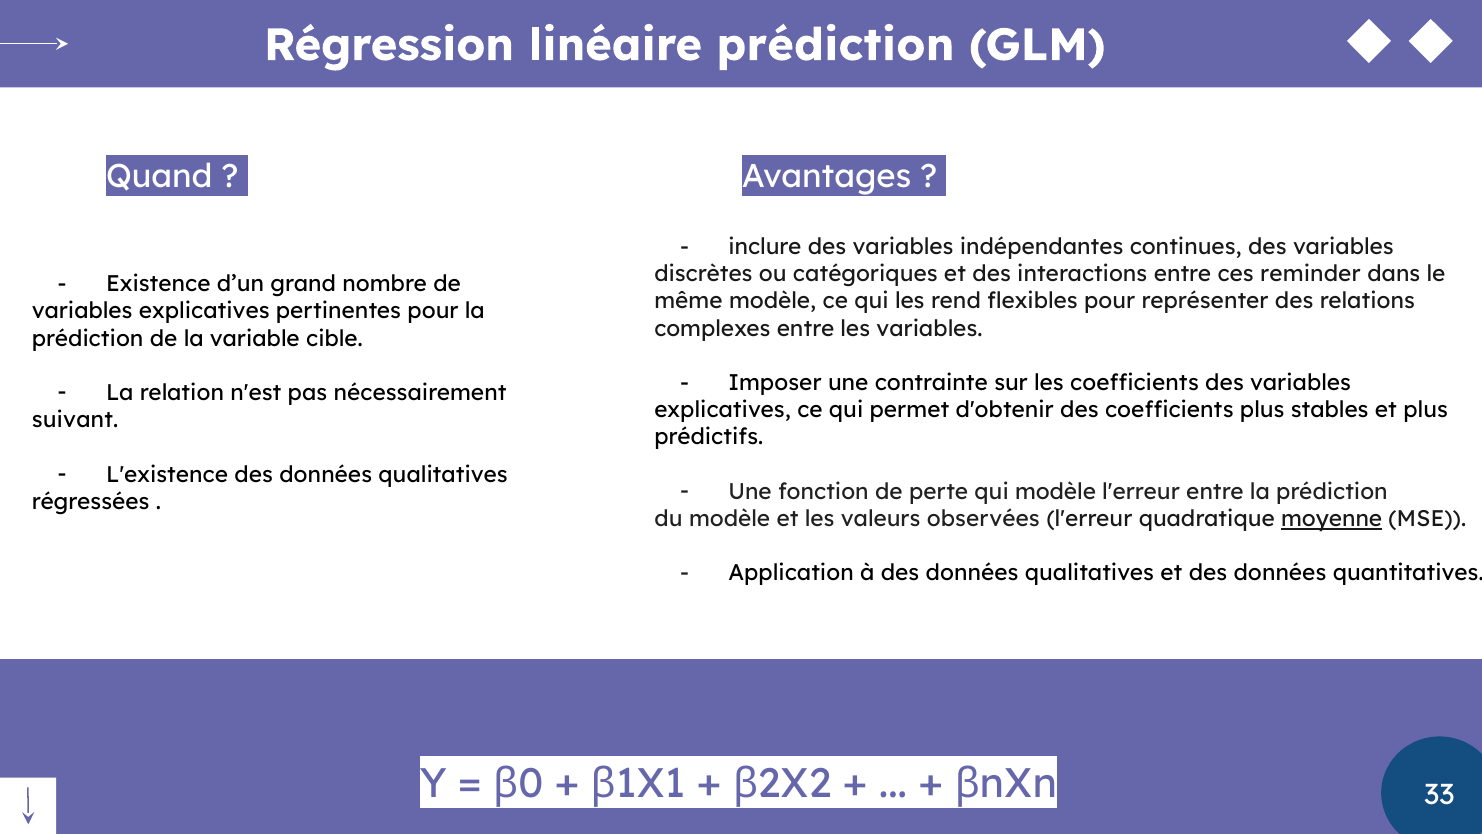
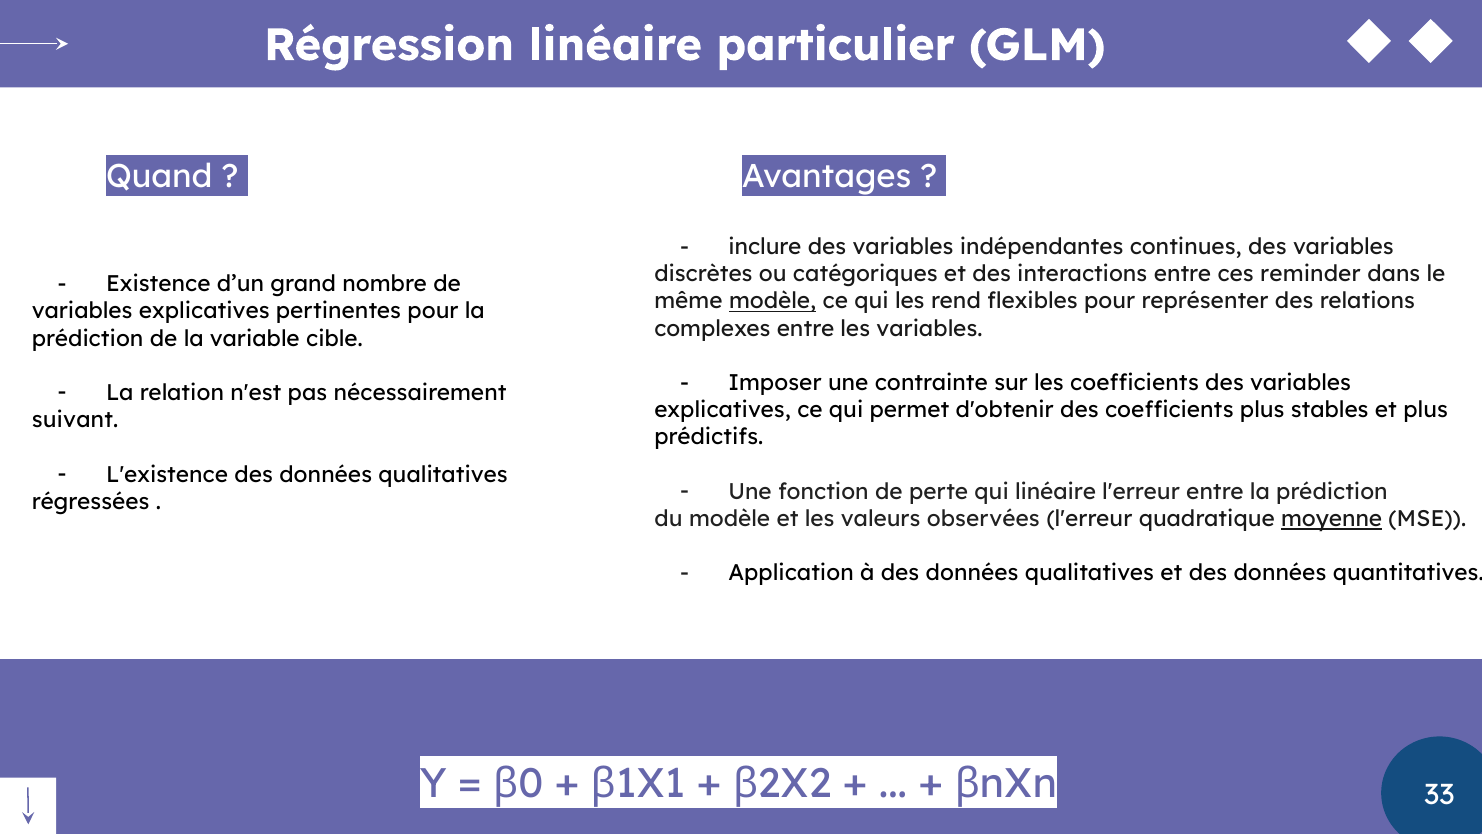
linéaire prédiction: prédiction -> particulier
modèle at (773, 301) underline: none -> present
qui modèle: modèle -> linéaire
